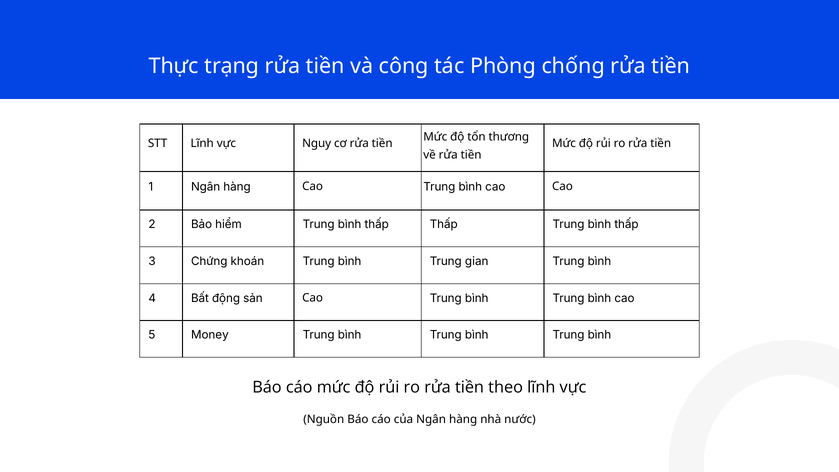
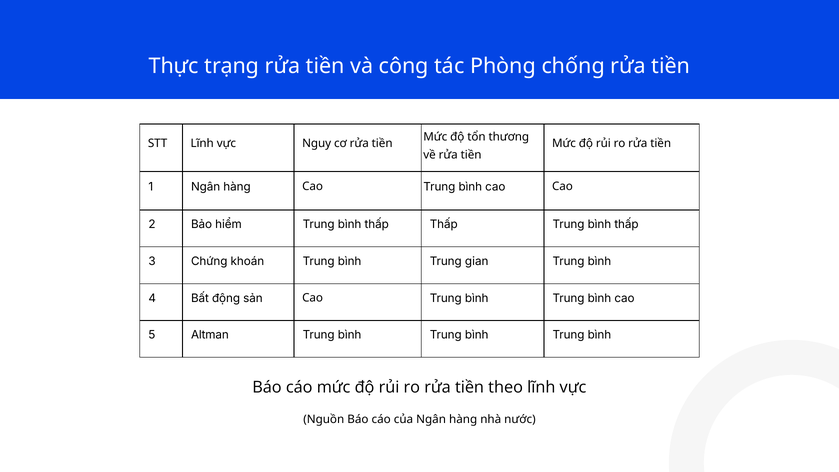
Money: Money -> Altman
